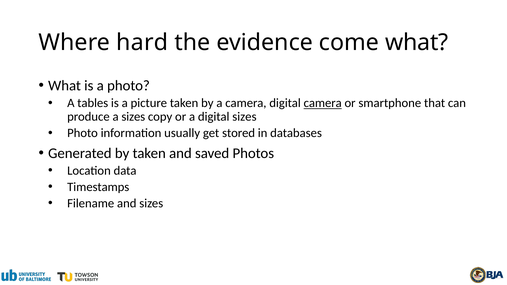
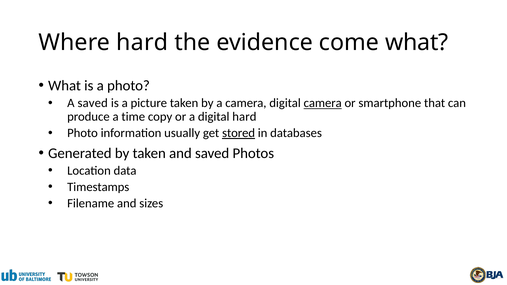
A tables: tables -> saved
a sizes: sizes -> time
digital sizes: sizes -> hard
stored underline: none -> present
